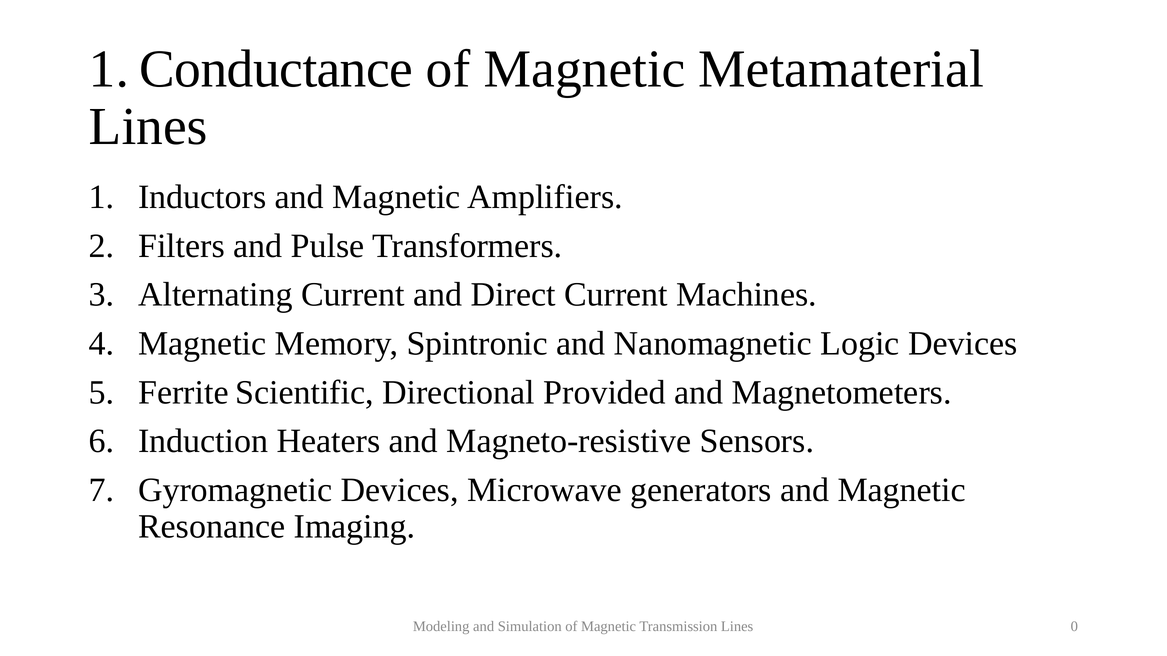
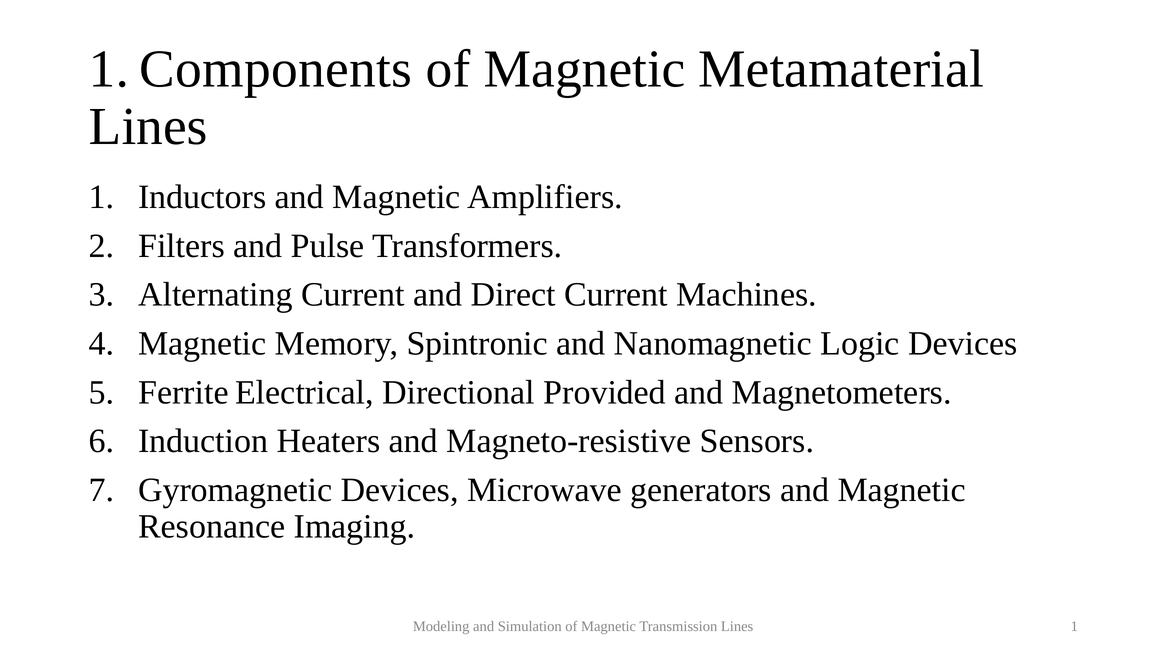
Conductance: Conductance -> Components
Scientific: Scientific -> Electrical
Transmission Lines 0: 0 -> 1
